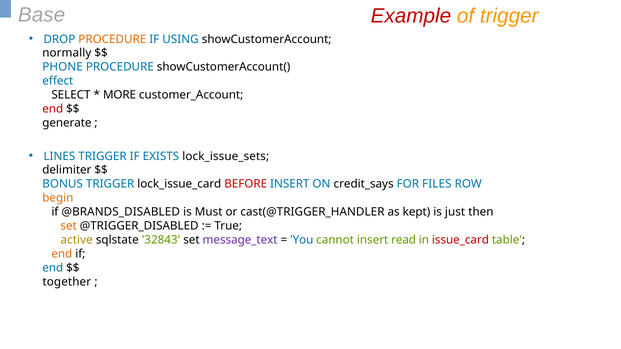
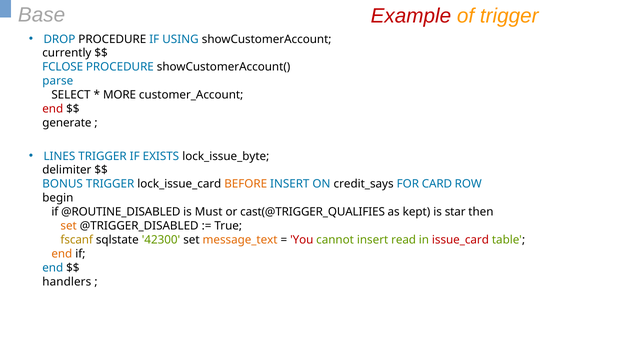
PROCEDURE at (112, 39) colour: orange -> black
normally: normally -> currently
PHONE: PHONE -> FCLOSE
effect: effect -> parse
lock_issue_sets: lock_issue_sets -> lock_issue_byte
BEFORE colour: red -> orange
FILES: FILES -> CARD
begin colour: orange -> black
@BRANDS_DISABLED: @BRANDS_DISABLED -> @ROUTINE_DISABLED
cast(@TRIGGER_HANDLER: cast(@TRIGGER_HANDLER -> cast(@TRIGGER_QUALIFIES
just: just -> star
active: active -> fscanf
32843: 32843 -> 42300
message_text colour: purple -> orange
You colour: blue -> red
together: together -> handlers
